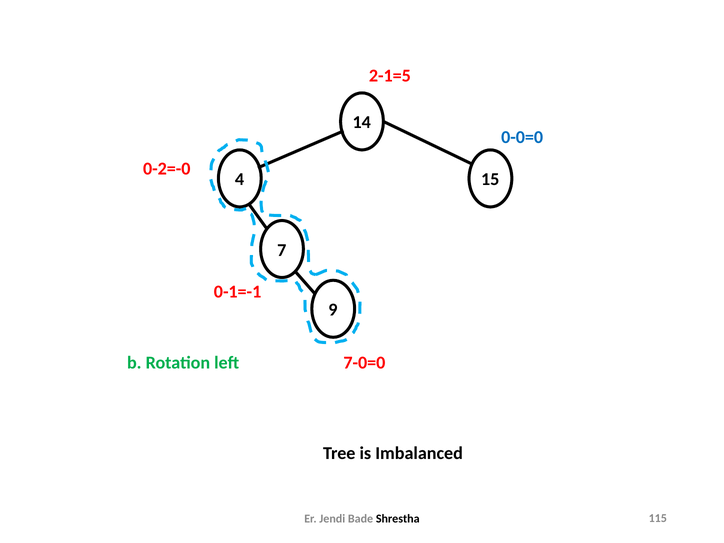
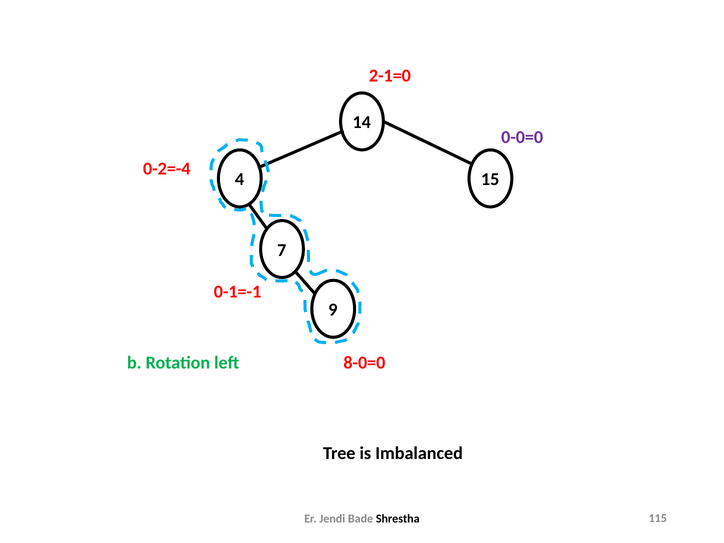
2-1=5: 2-1=5 -> 2-1=0
0-0=0 colour: blue -> purple
0-2=-0: 0-2=-0 -> 0-2=-4
7-0=0: 7-0=0 -> 8-0=0
